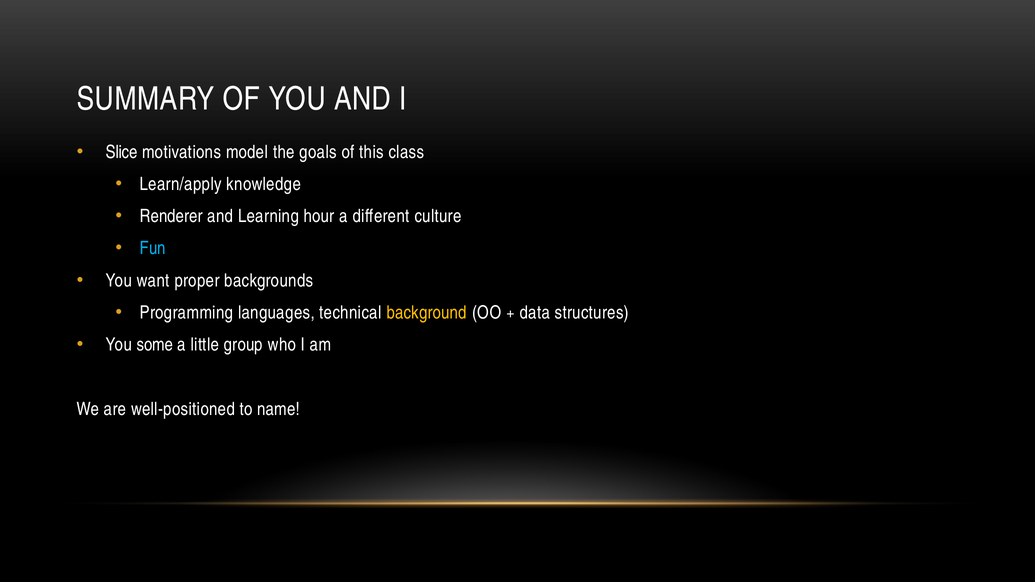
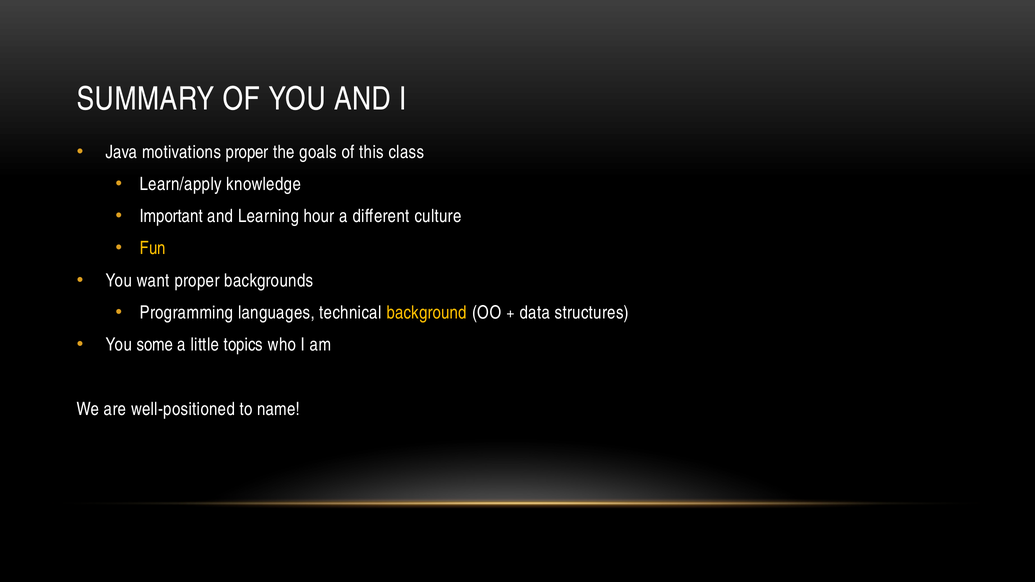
Slice: Slice -> Java
motivations model: model -> proper
Renderer: Renderer -> Important
Fun colour: light blue -> yellow
group: group -> topics
